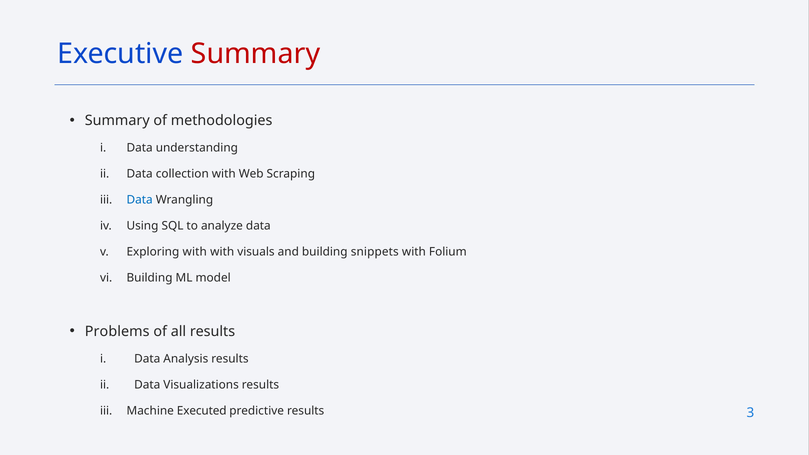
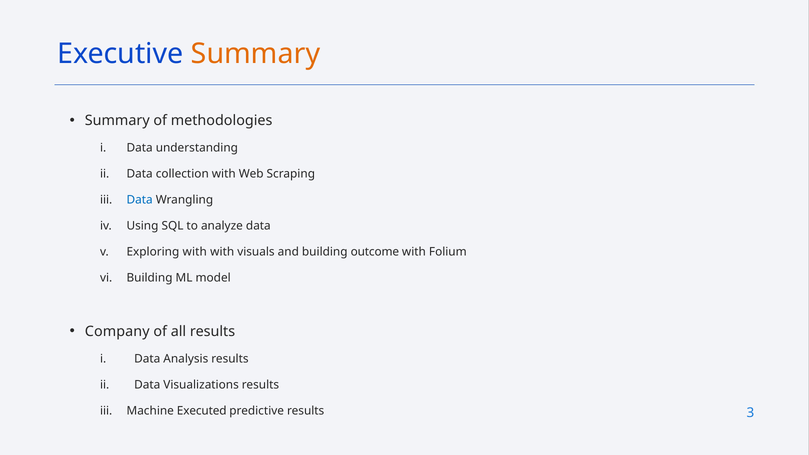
Summary at (256, 54) colour: red -> orange
snippets: snippets -> outcome
Problems: Problems -> Company
